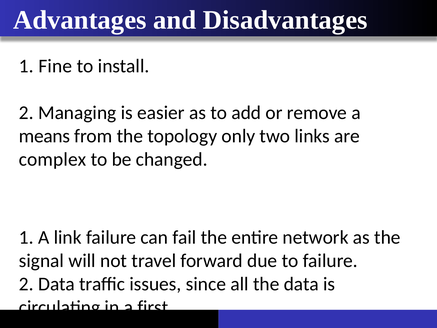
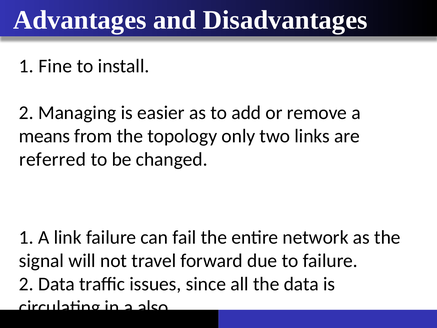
complex: complex -> referred
first: first -> also
